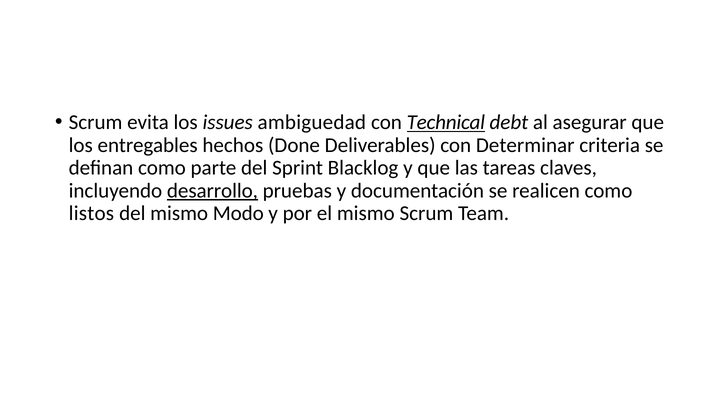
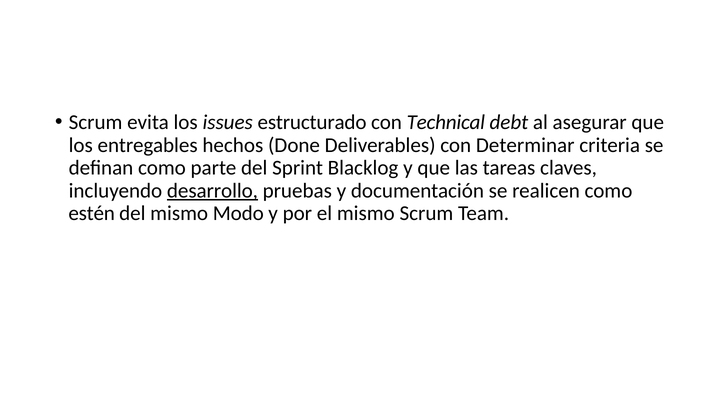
ambiguedad: ambiguedad -> estructurado
Technical underline: present -> none
listos: listos -> estén
